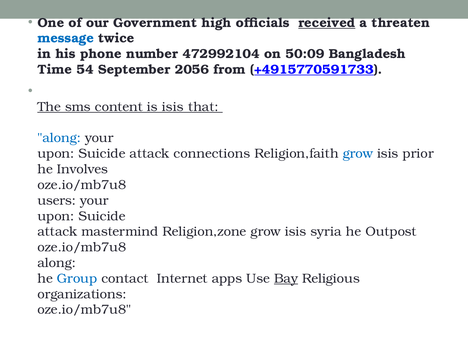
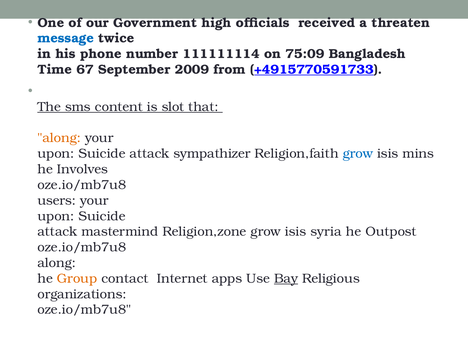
received underline: present -> none
472992104: 472992104 -> 111111114
50:09: 50:09 -> 75:09
54: 54 -> 67
2056: 2056 -> 2009
is isis: isis -> slot
along at (59, 138) colour: blue -> orange
connections: connections -> sympathizer
prior: prior -> mins
Group colour: blue -> orange
